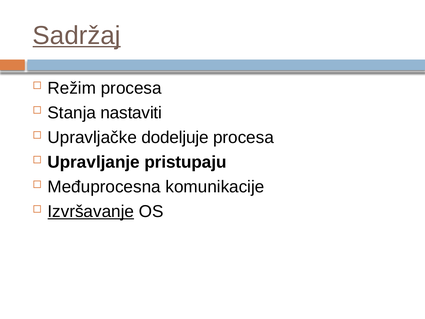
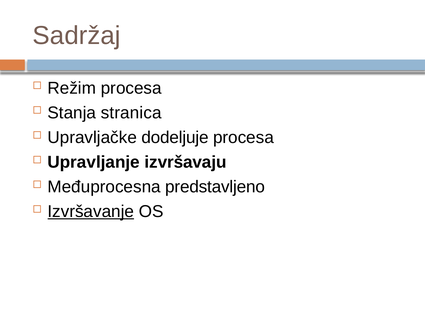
Sadržaj underline: present -> none
nastaviti: nastaviti -> stranica
pristupaju: pristupaju -> izvršavaju
komunikacije: komunikacije -> predstavljeno
